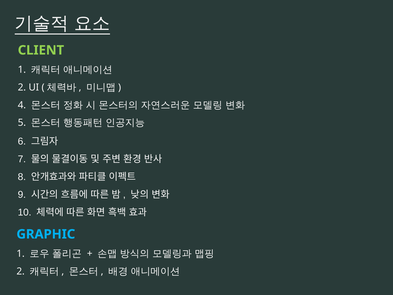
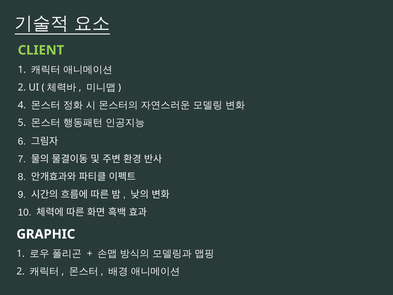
GRAPHIC colour: light blue -> white
